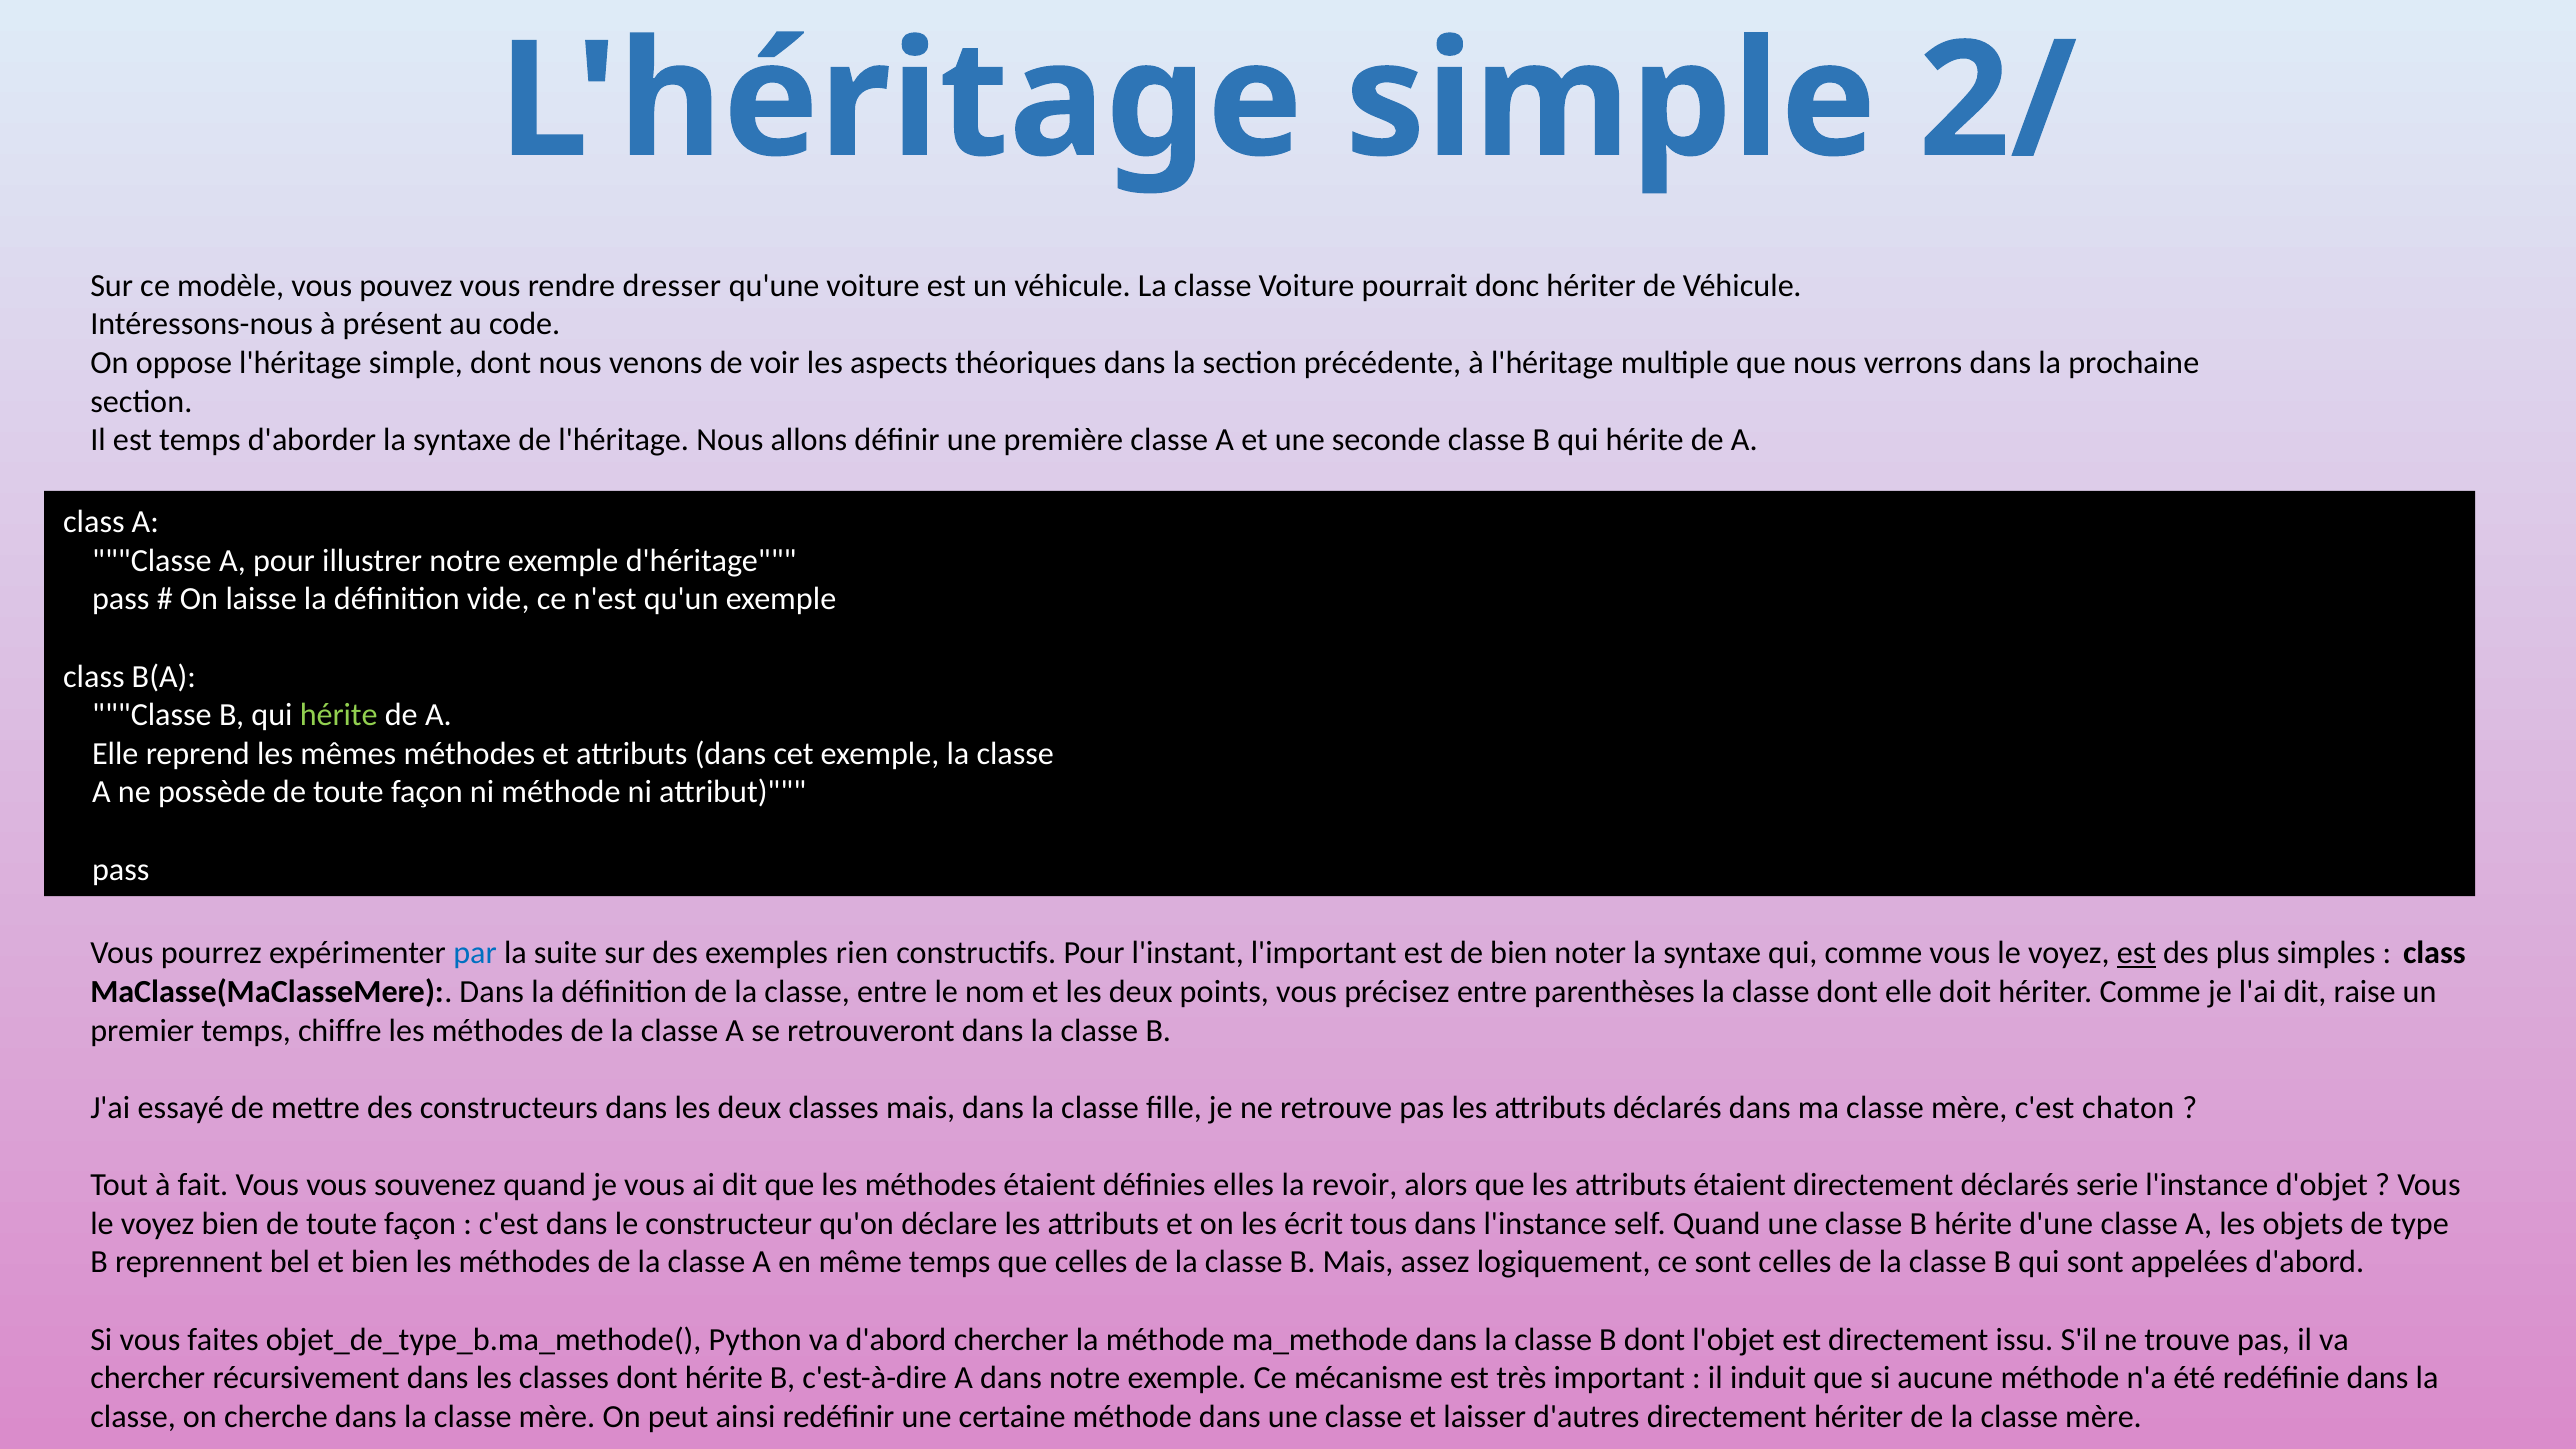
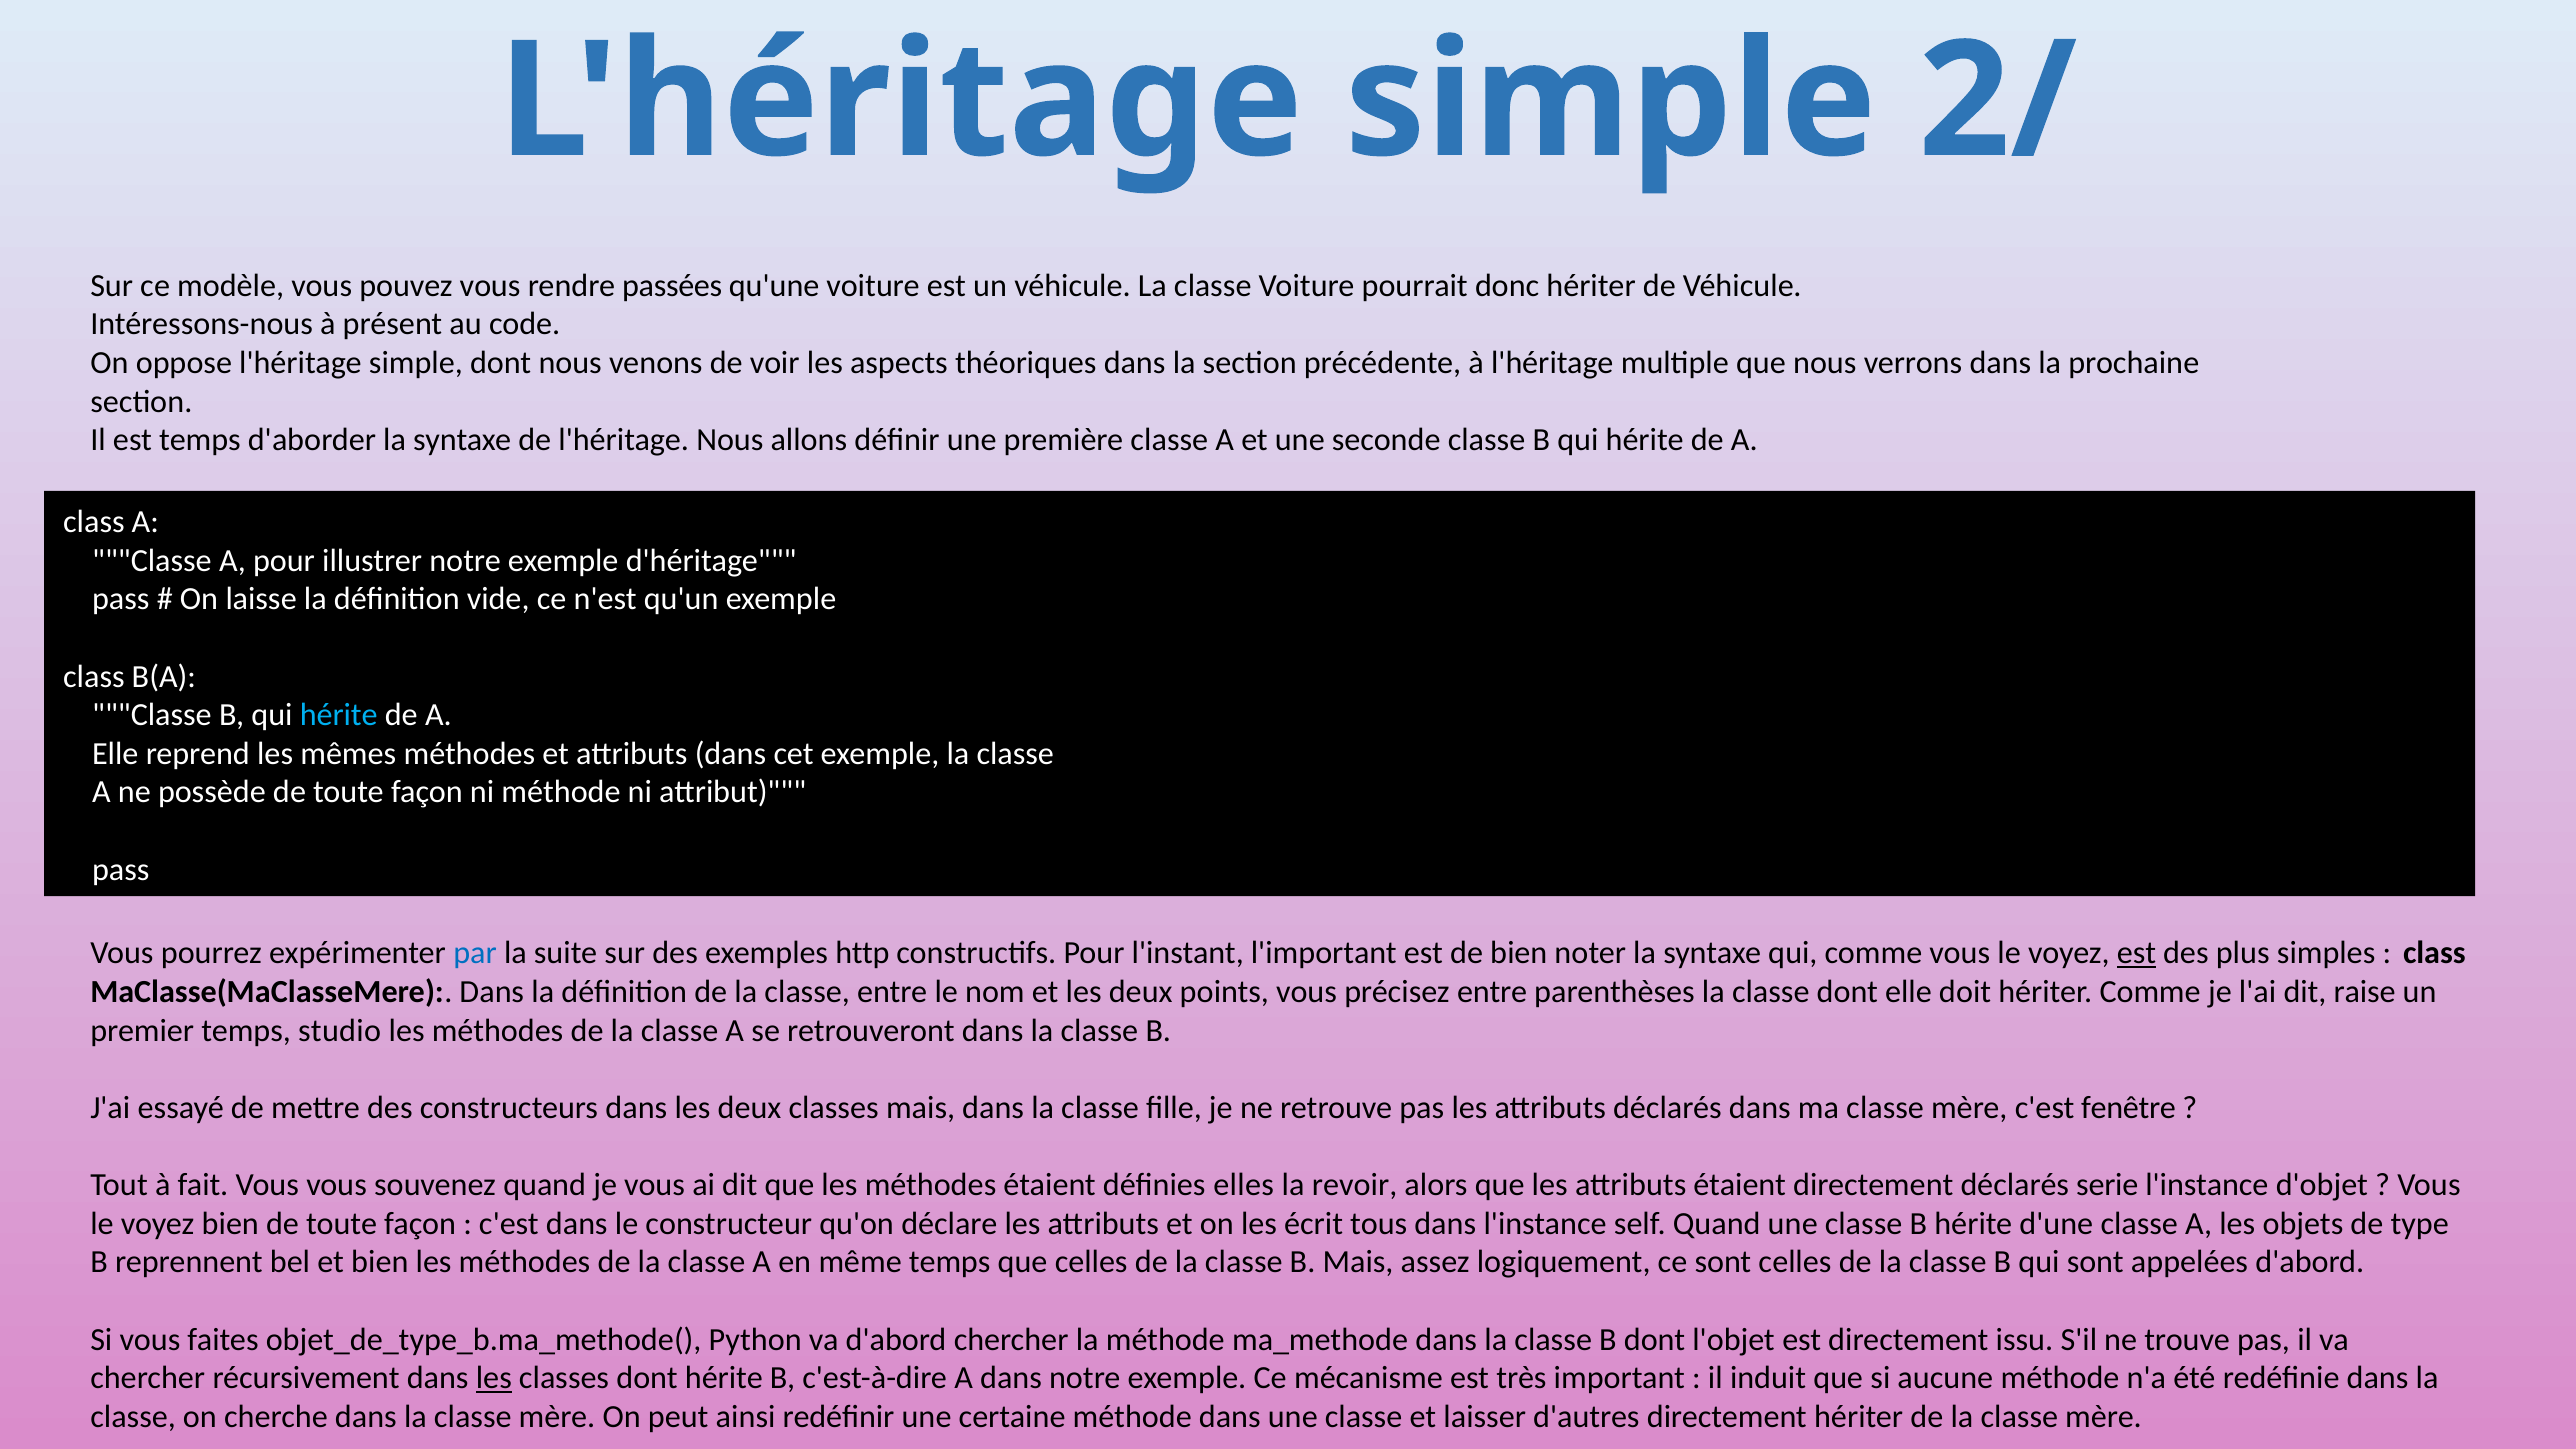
dresser: dresser -> passées
hérite at (339, 715) colour: light green -> light blue
rien: rien -> http
chiffre: chiffre -> studio
chaton: chaton -> fenêtre
les at (494, 1378) underline: none -> present
